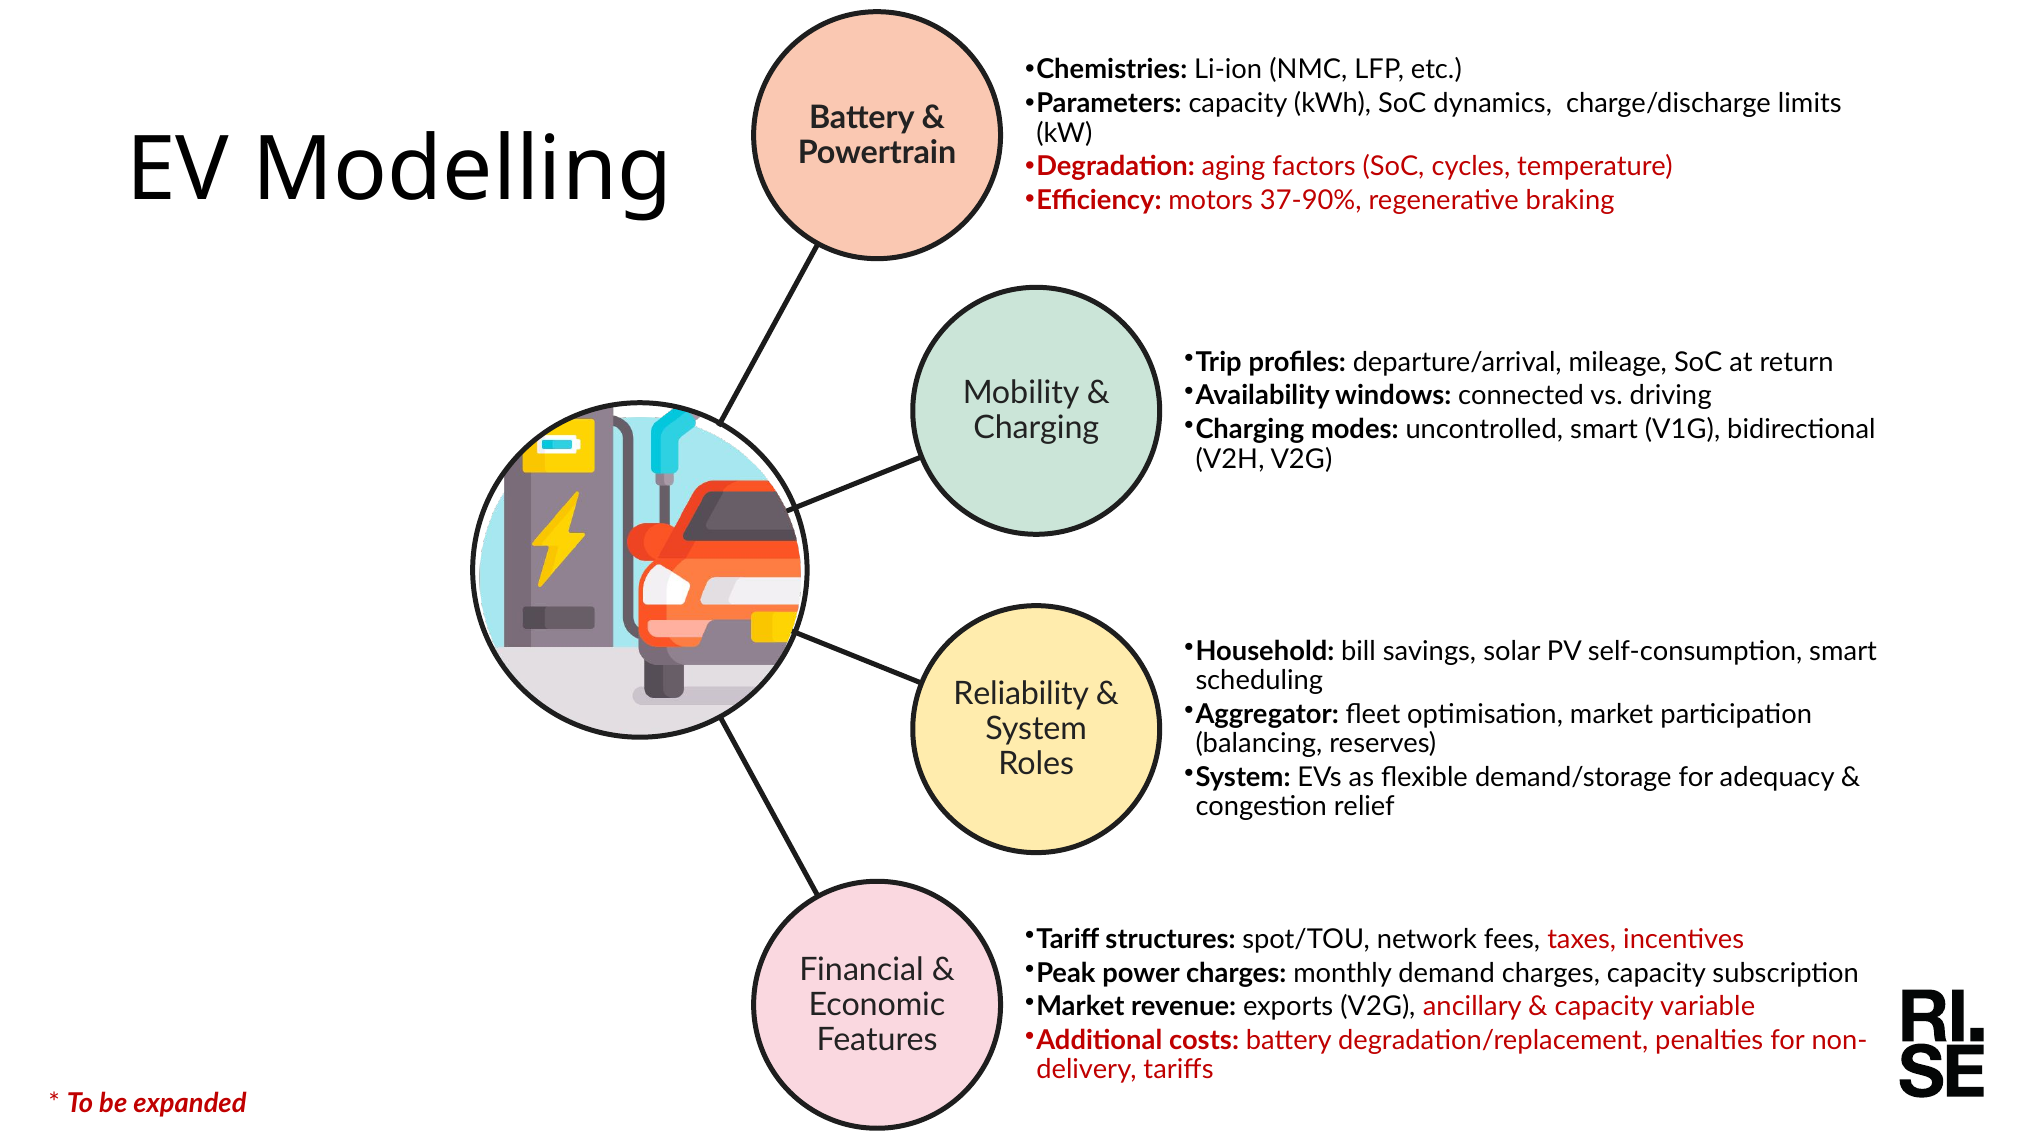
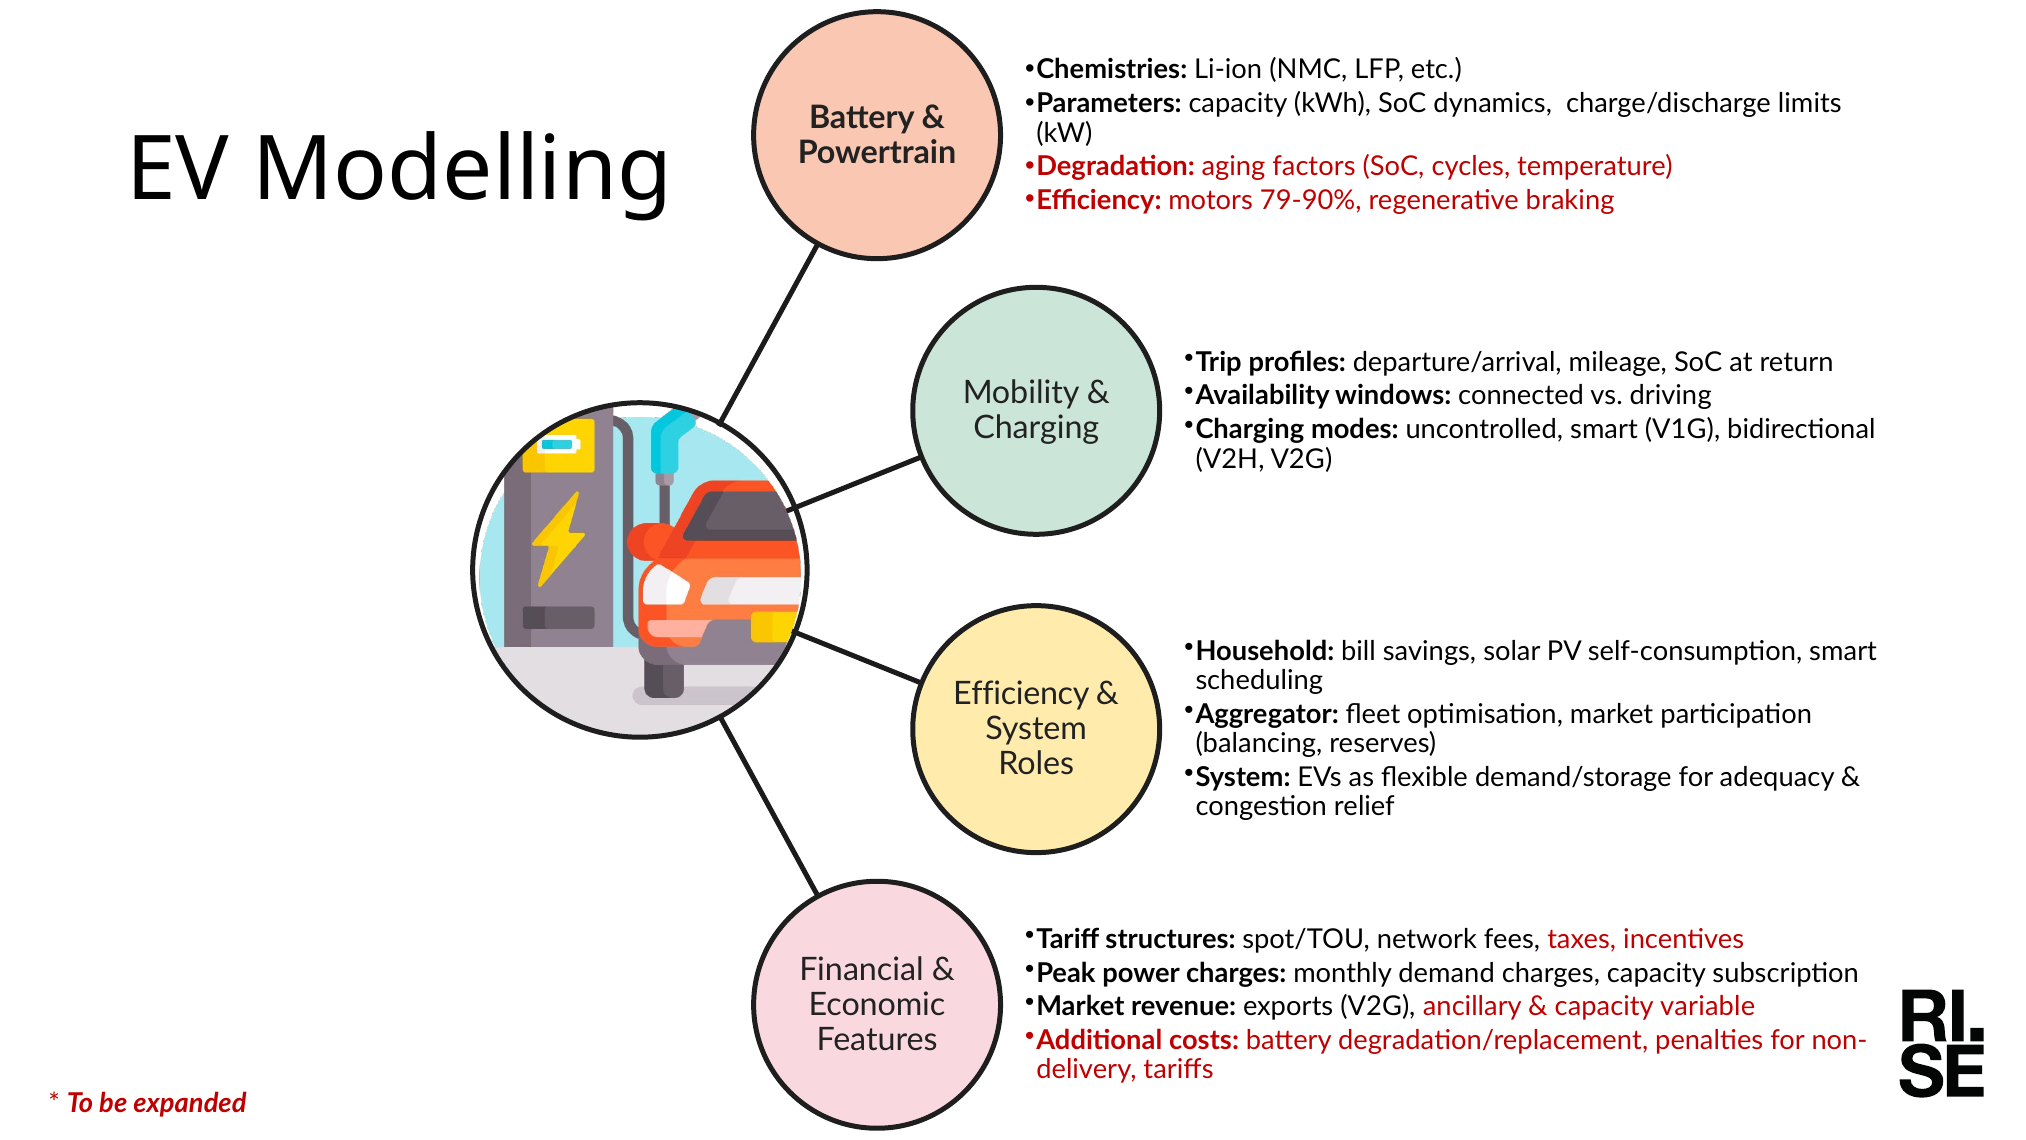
37-90%: 37-90% -> 79-90%
Reliability at (1021, 694): Reliability -> Efficiency
